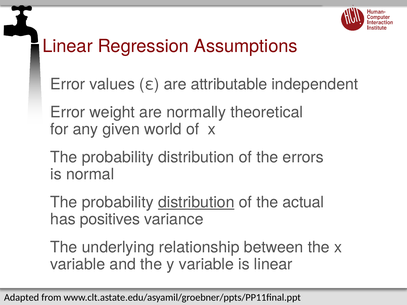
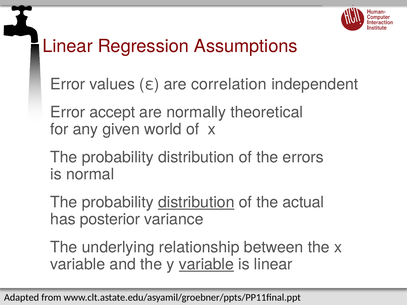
attributable: attributable -> correlation
weight: weight -> accept
positives: positives -> posterior
variable at (206, 265) underline: none -> present
